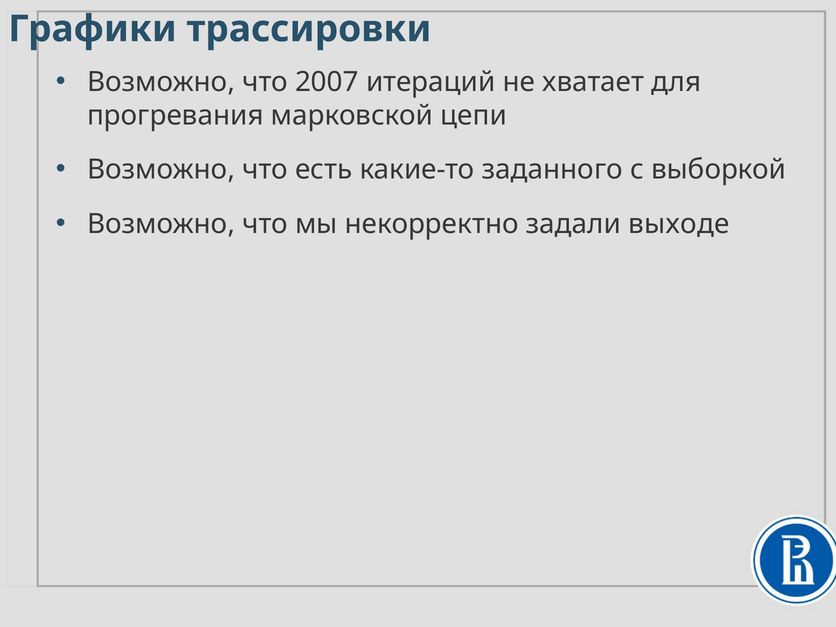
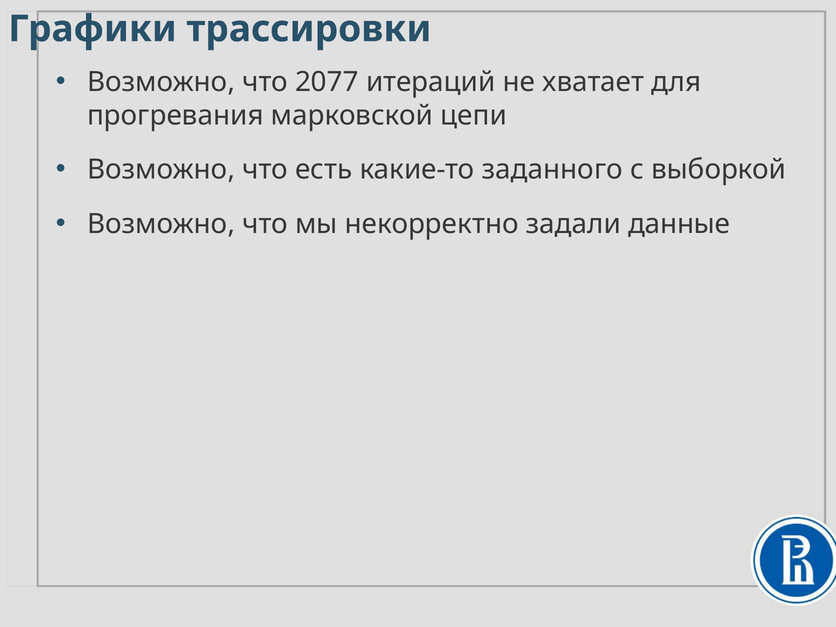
2007: 2007 -> 2077
выходе: выходе -> данные
